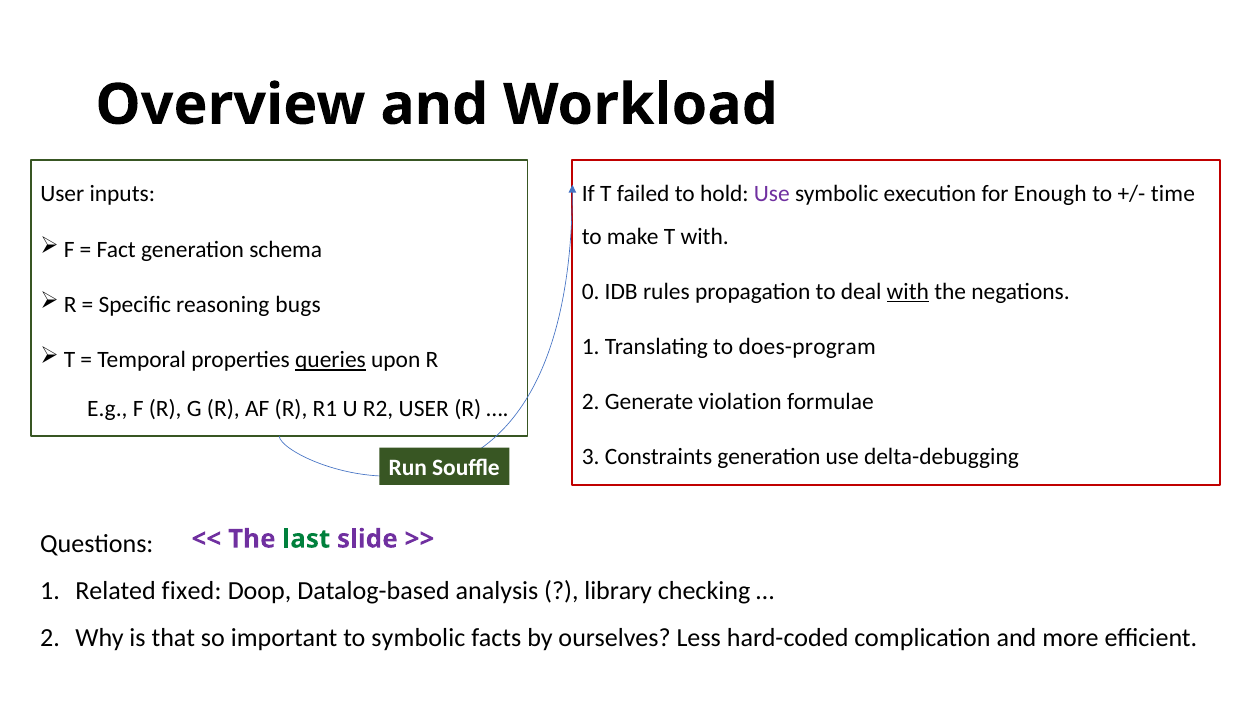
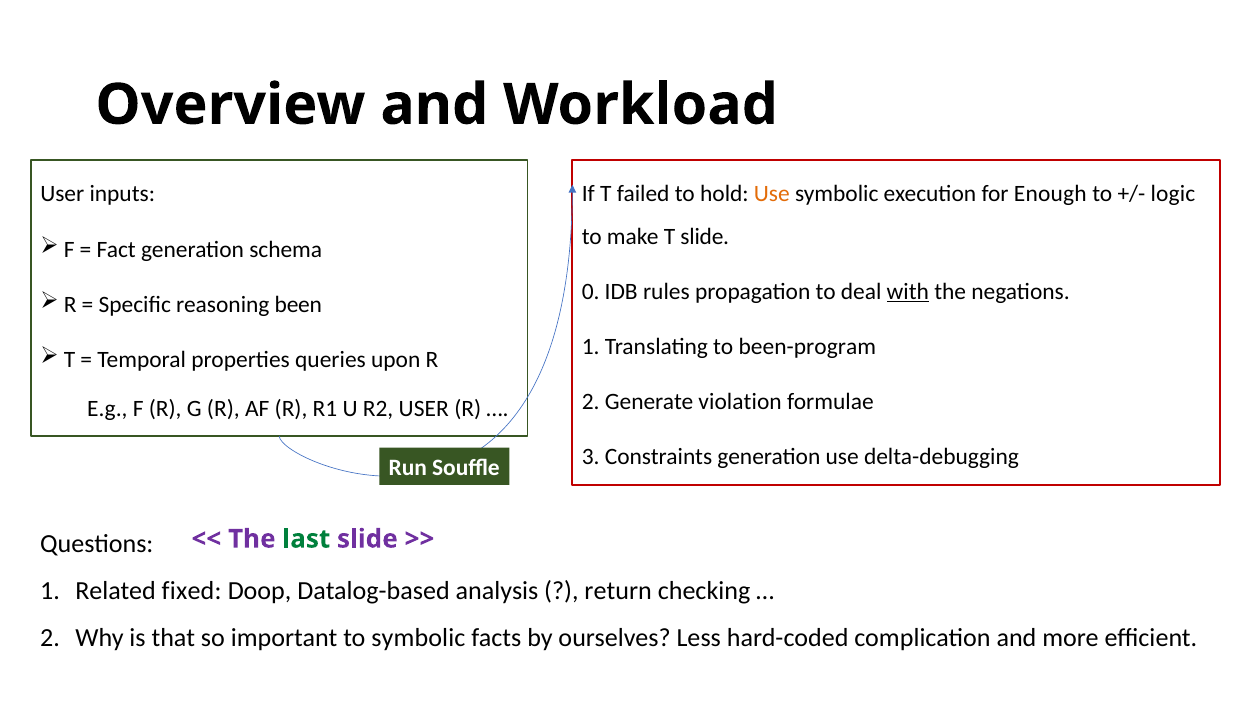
Use at (772, 194) colour: purple -> orange
time: time -> logic
T with: with -> slide
bugs: bugs -> been
does-program: does-program -> been-program
queries underline: present -> none
library: library -> return
